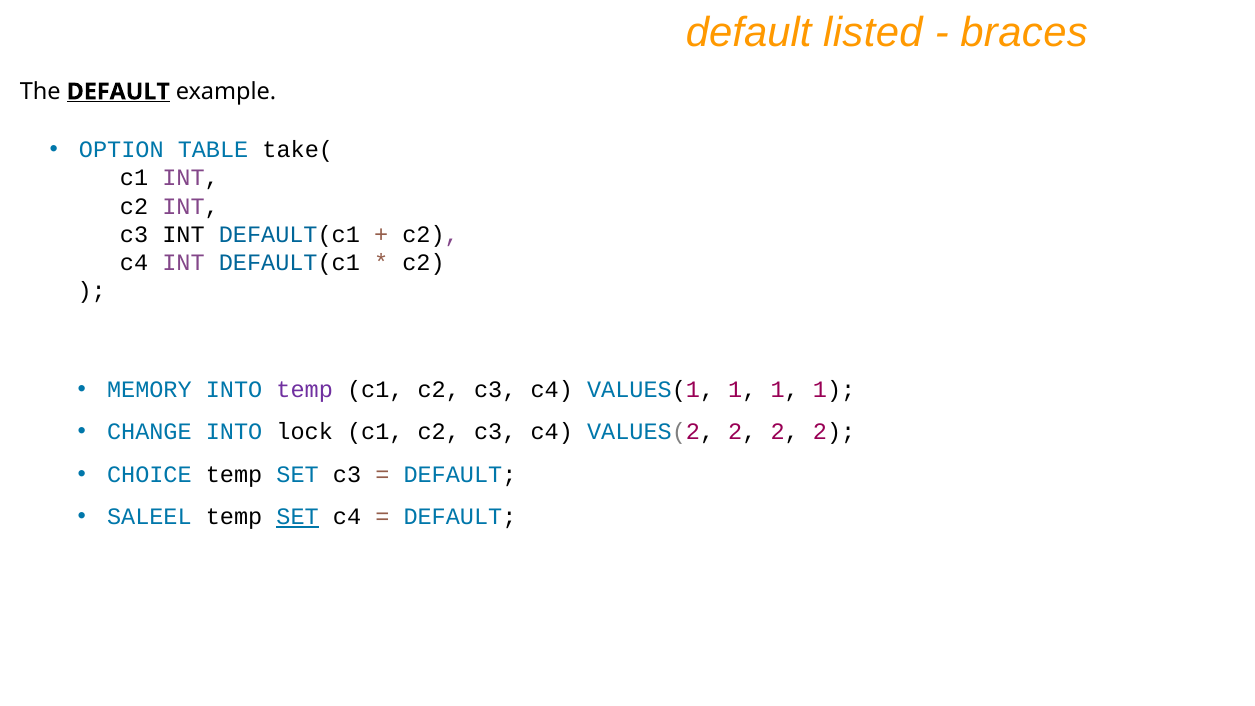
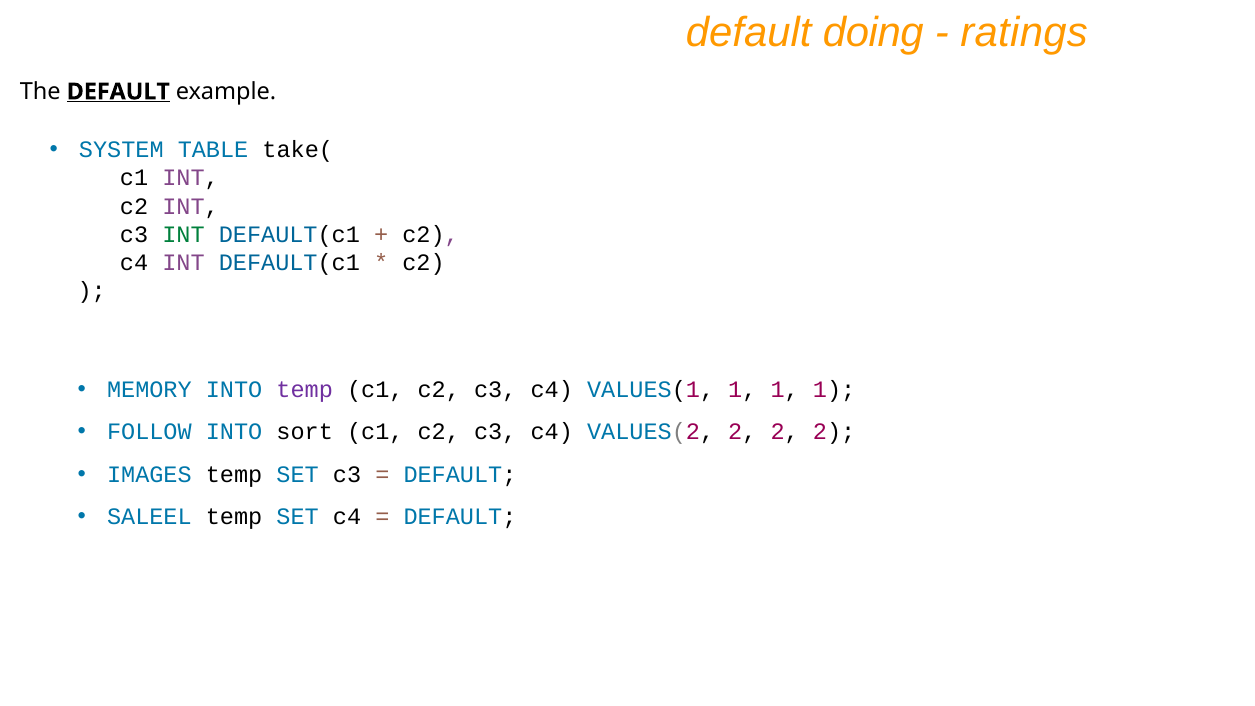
listed: listed -> doing
braces: braces -> ratings
OPTION: OPTION -> SYSTEM
INT at (183, 235) colour: black -> green
CHANGE: CHANGE -> FOLLOW
lock: lock -> sort
CHOICE: CHOICE -> IMAGES
SET at (298, 517) underline: present -> none
